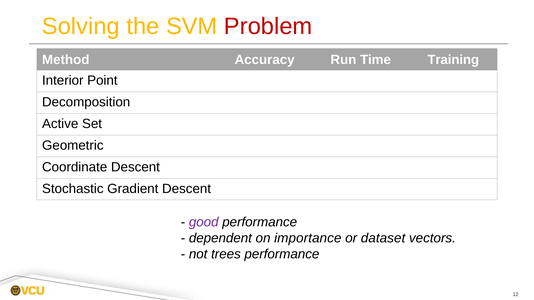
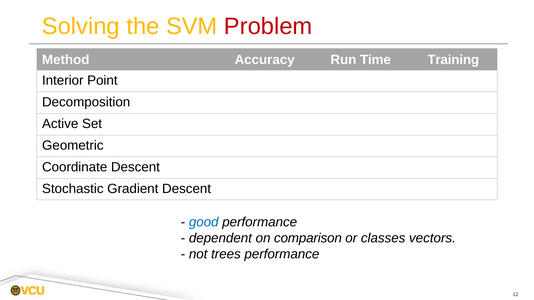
good colour: purple -> blue
importance: importance -> comparison
dataset: dataset -> classes
